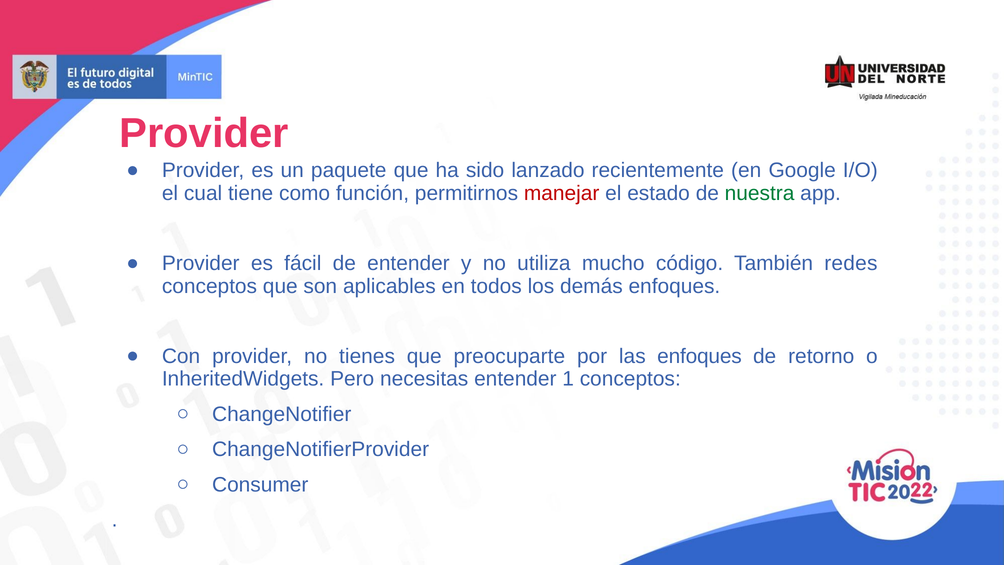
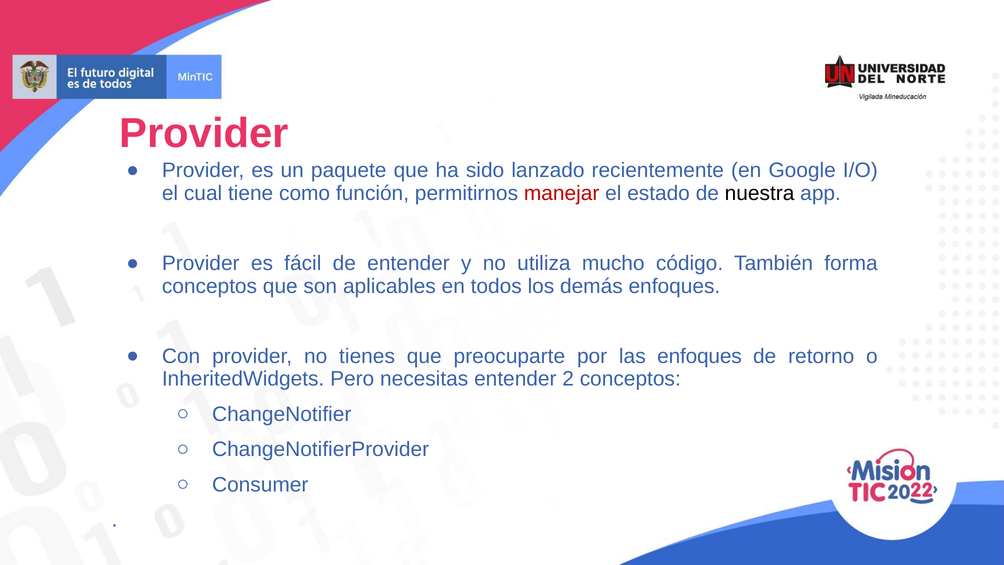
nuestra colour: green -> black
redes: redes -> forma
1: 1 -> 2
